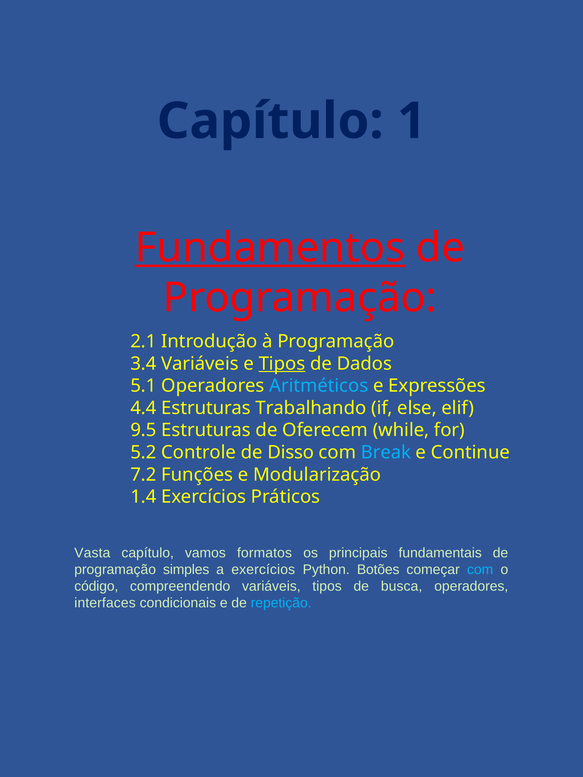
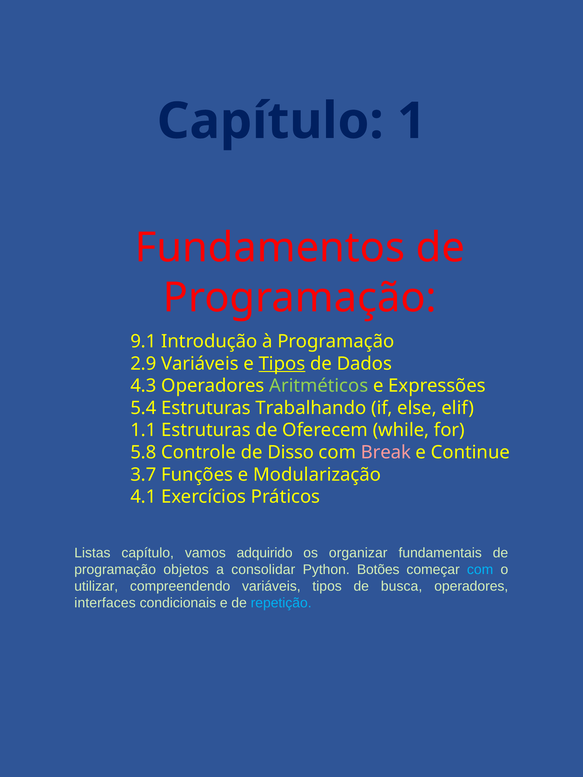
Fundamentos underline: present -> none
2.1: 2.1 -> 9.1
3.4: 3.4 -> 2.9
5.1: 5.1 -> 4.3
Aritméticos colour: light blue -> light green
4.4: 4.4 -> 5.4
9.5: 9.5 -> 1.1
5.2: 5.2 -> 5.8
Break colour: light blue -> pink
7.2: 7.2 -> 3.7
1.4: 1.4 -> 4.1
Vasta: Vasta -> Listas
formatos: formatos -> adquirido
principais: principais -> organizar
simples: simples -> objetos
a exercícios: exercícios -> consolidar
código: código -> utilizar
